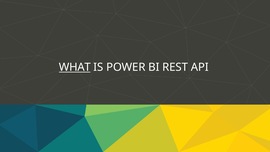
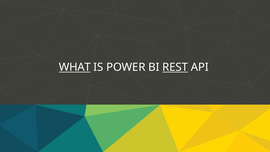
REST underline: none -> present
